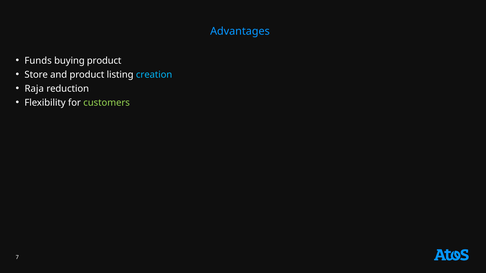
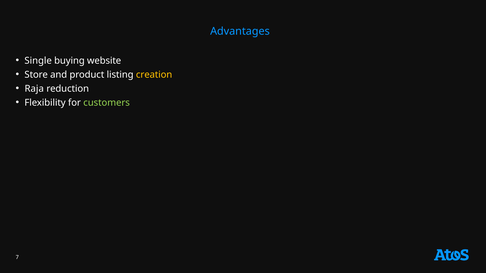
Funds: Funds -> Single
buying product: product -> website
creation colour: light blue -> yellow
